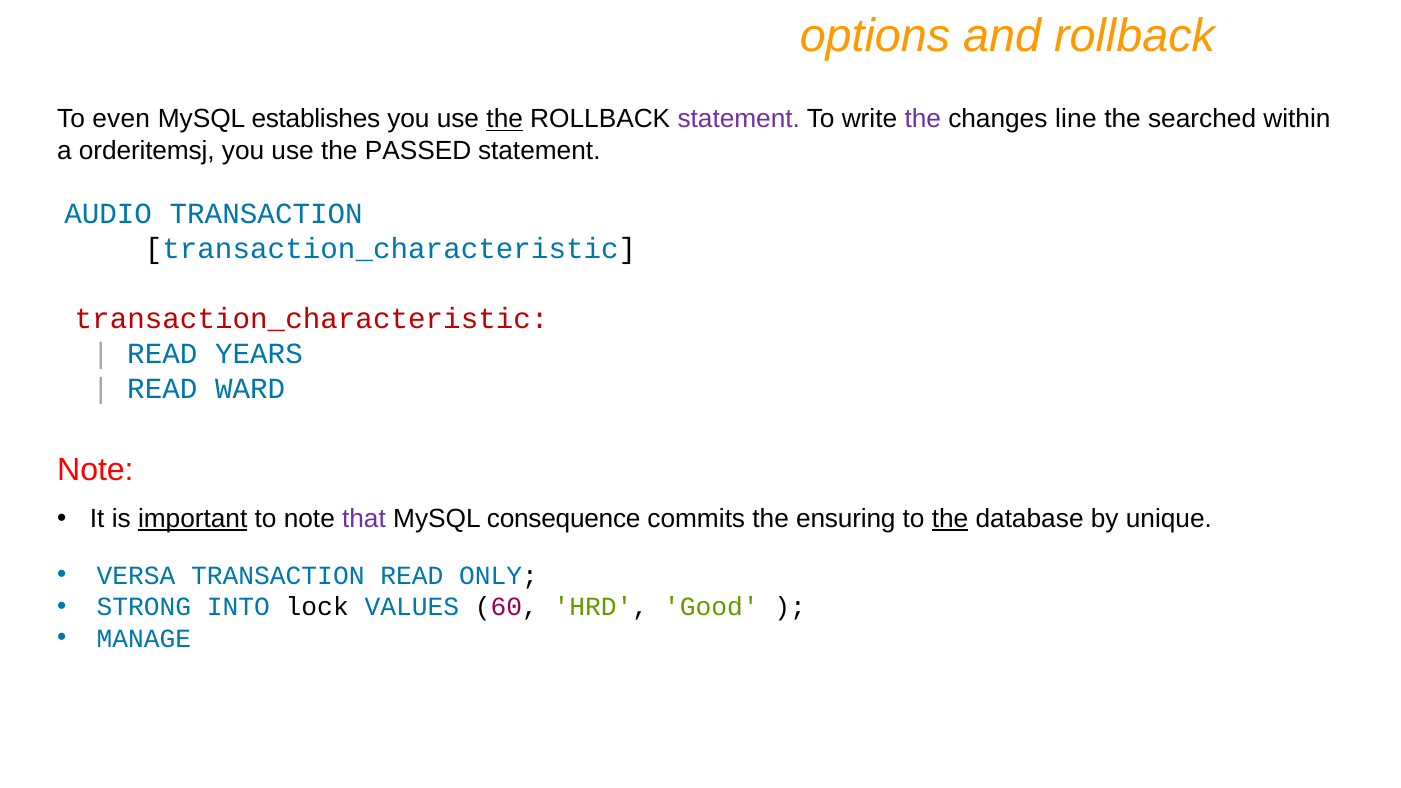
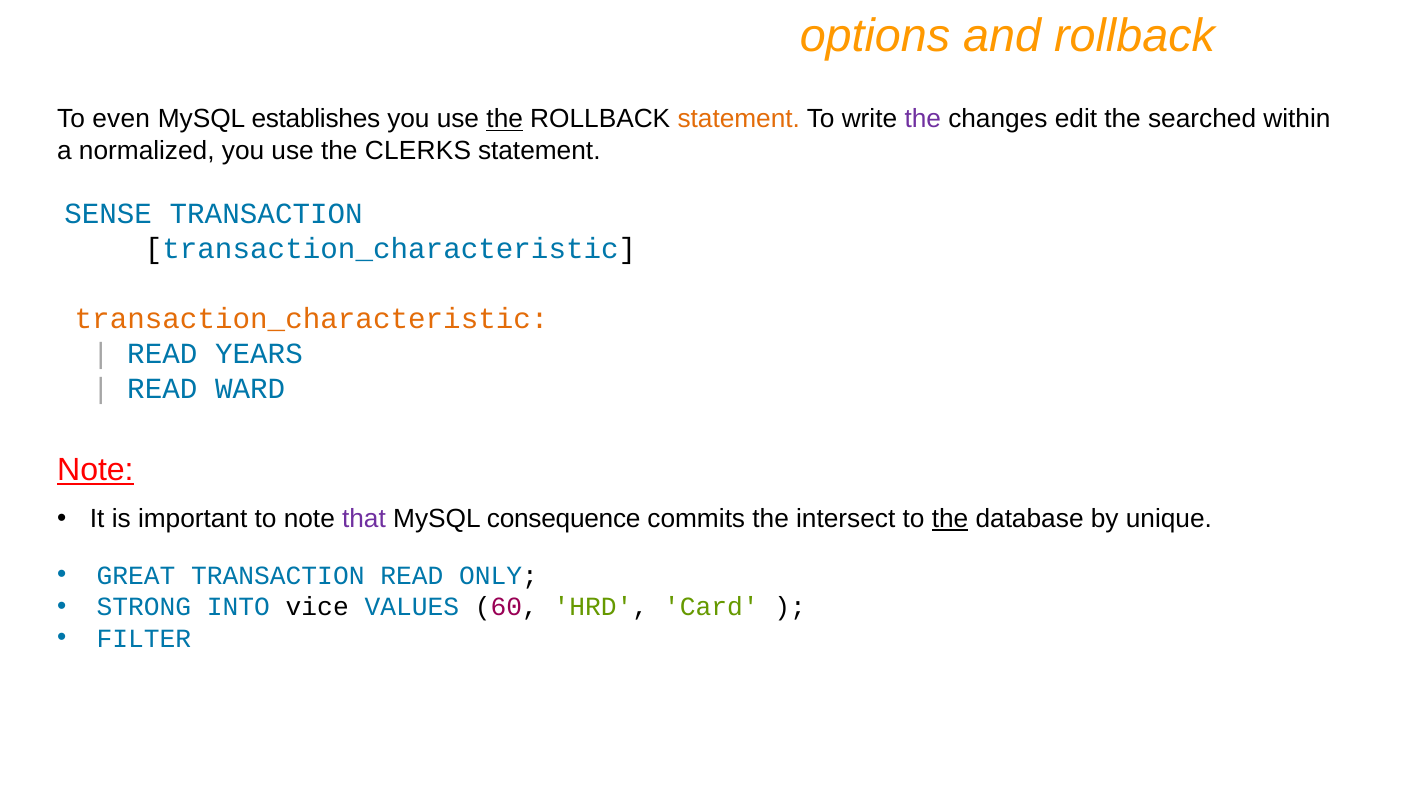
statement at (739, 119) colour: purple -> orange
line: line -> edit
orderitemsj: orderitemsj -> normalized
PASSED: PASSED -> CLERKS
AUDIO: AUDIO -> SENSE
transaction_characteristic at (312, 319) colour: red -> orange
Note at (95, 470) underline: none -> present
important underline: present -> none
ensuring: ensuring -> intersect
VERSA: VERSA -> GREAT
lock: lock -> vice
Good: Good -> Card
MANAGE: MANAGE -> FILTER
